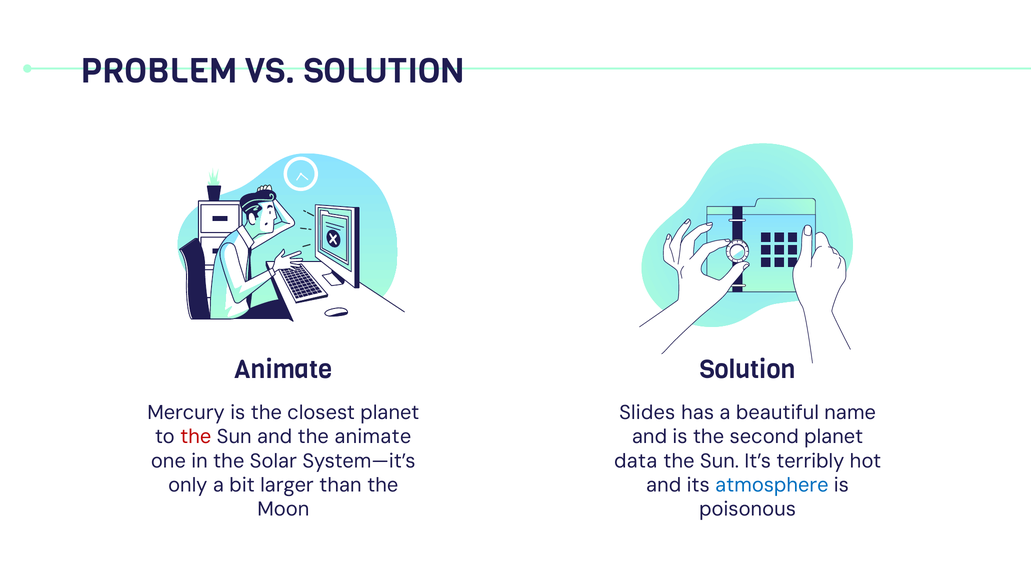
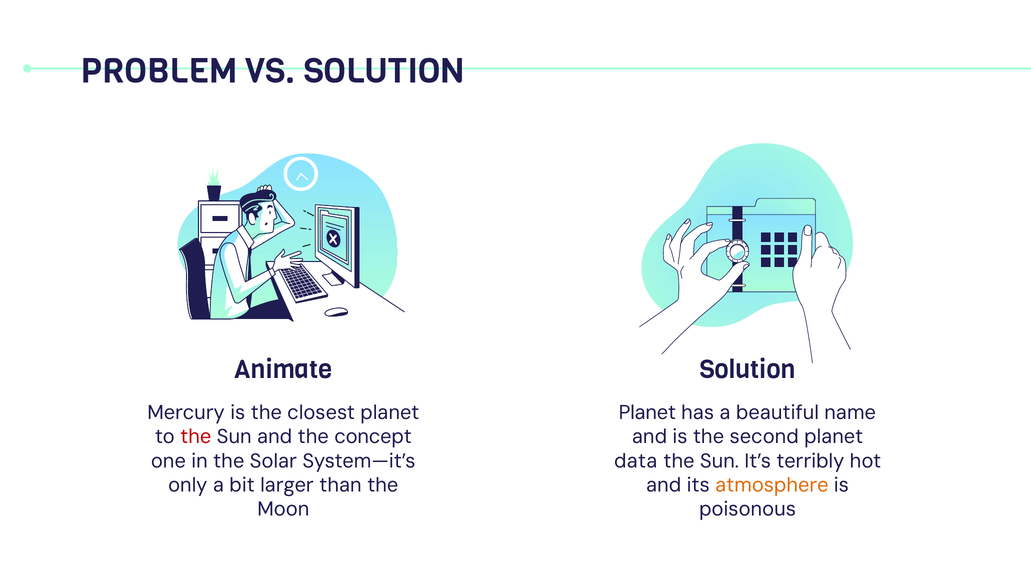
Slides at (647, 413): Slides -> Planet
the animate: animate -> concept
atmosphere colour: blue -> orange
